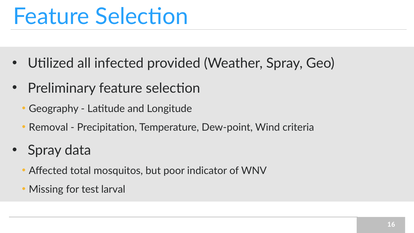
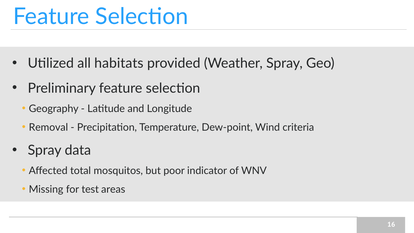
infected: infected -> habitats
larval: larval -> areas
